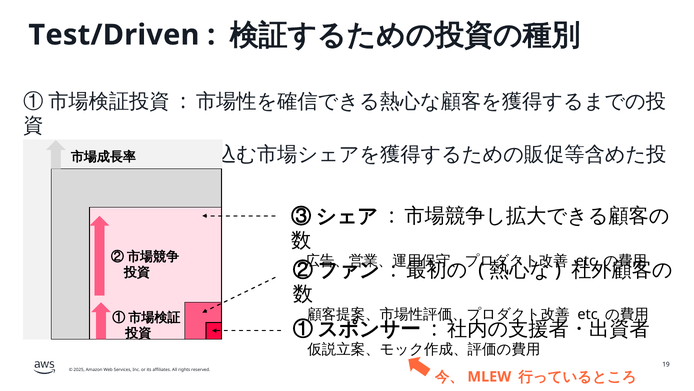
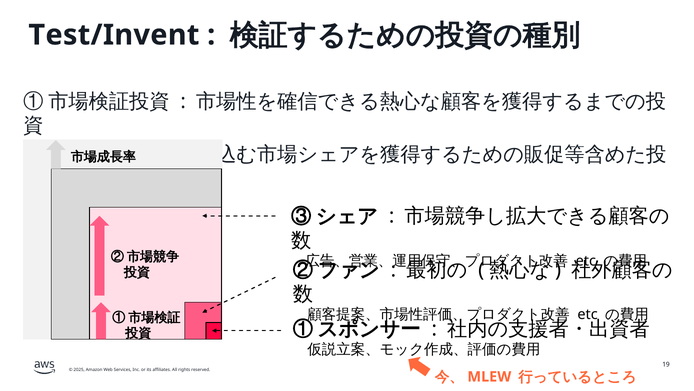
Test/Driven: Test/Driven -> Test/Invent
